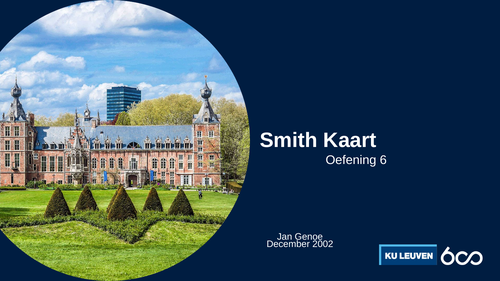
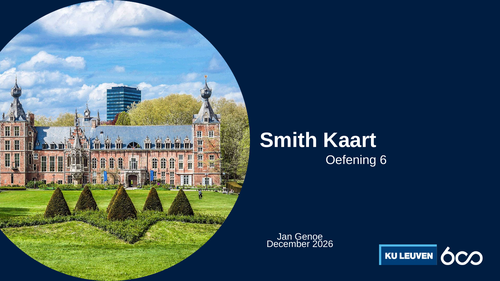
2002: 2002 -> 2026
